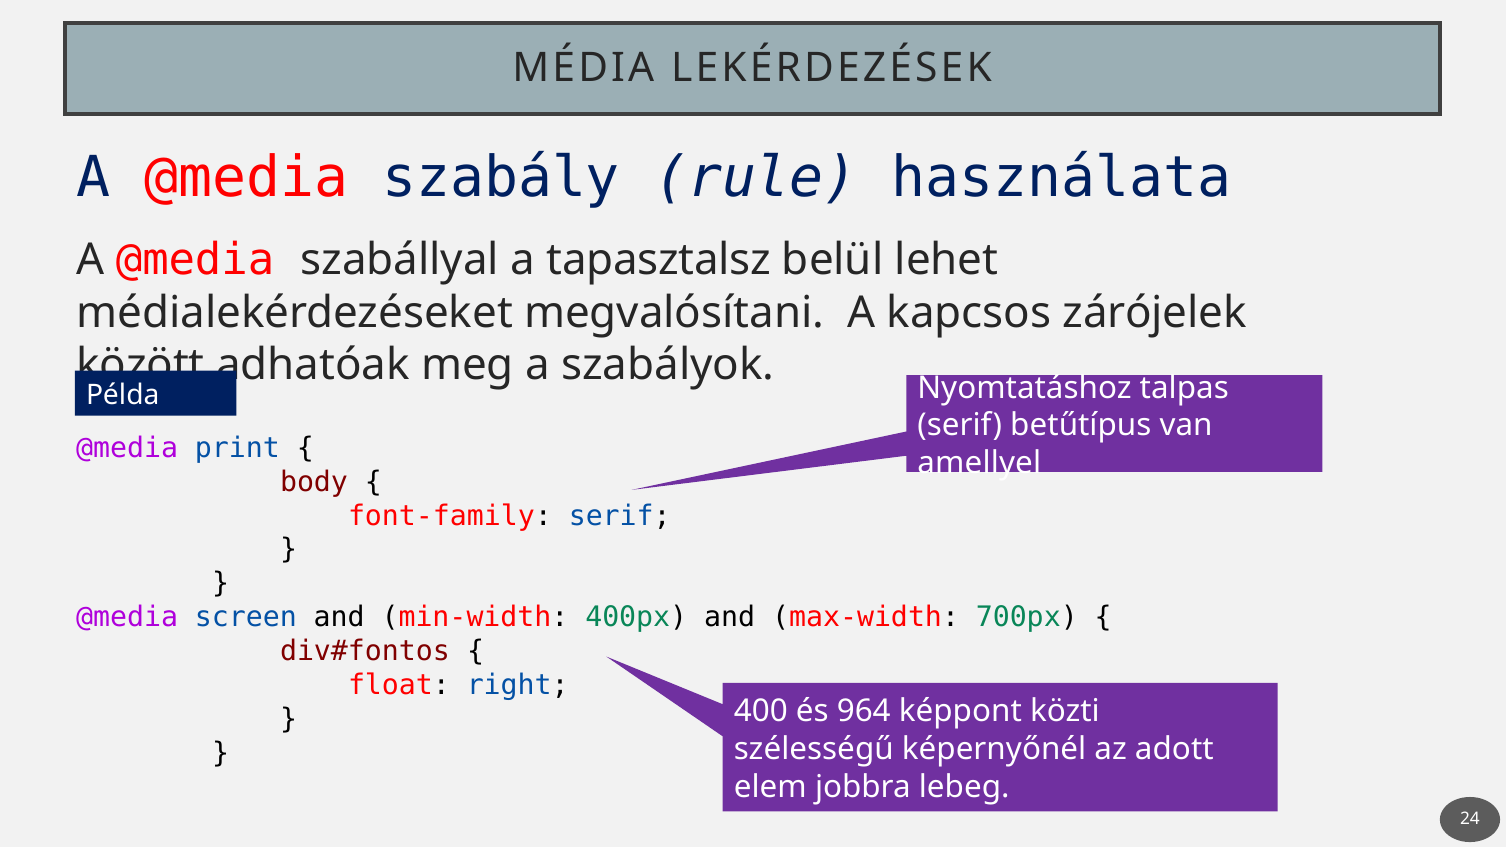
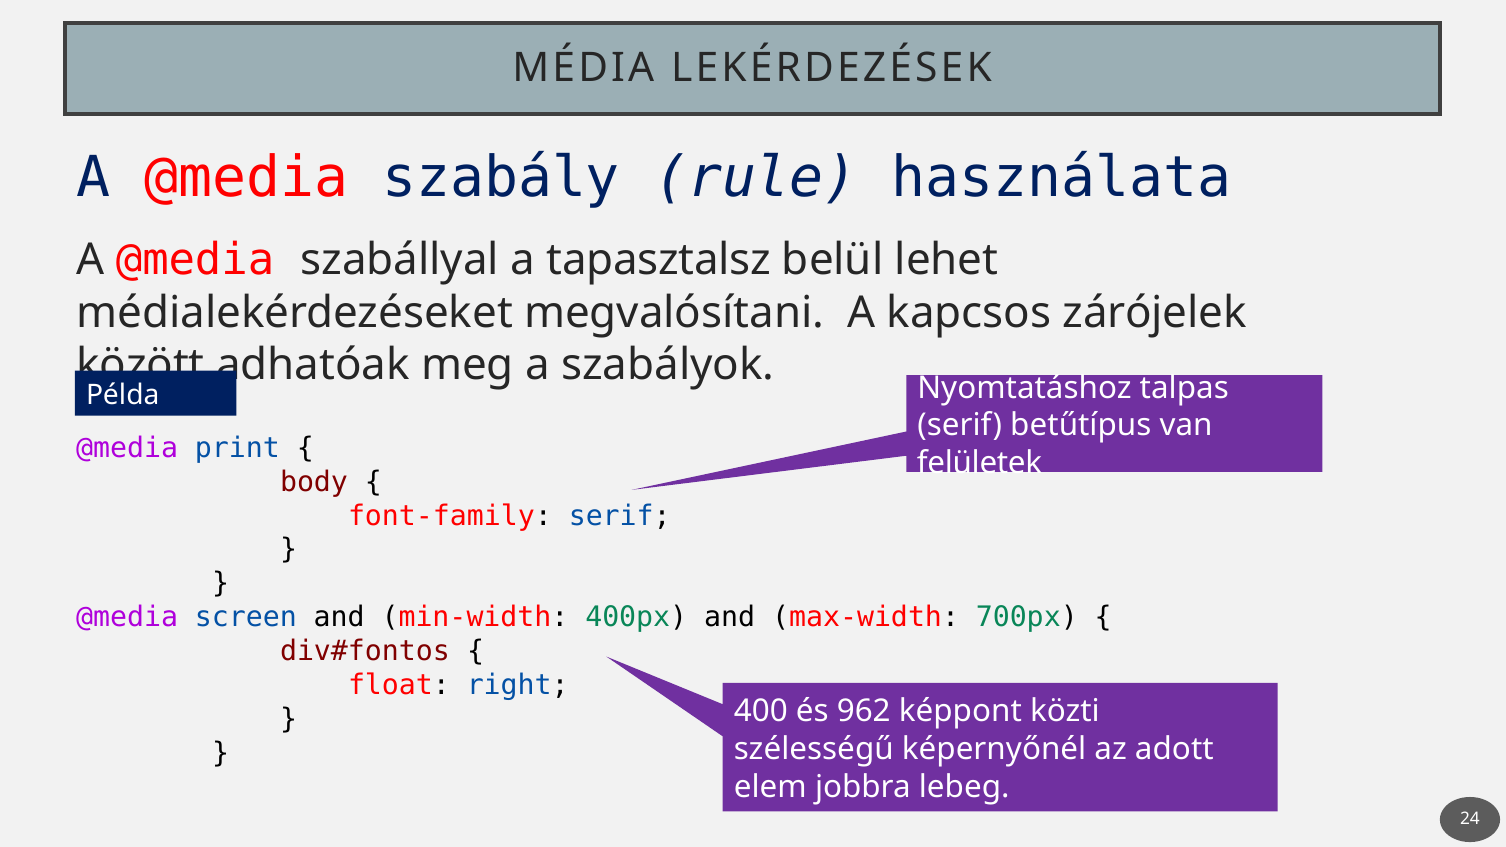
amellyel: amellyel -> felületek
964: 964 -> 962
